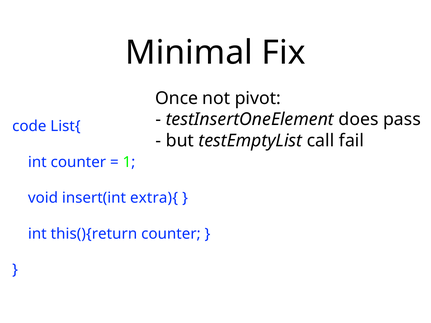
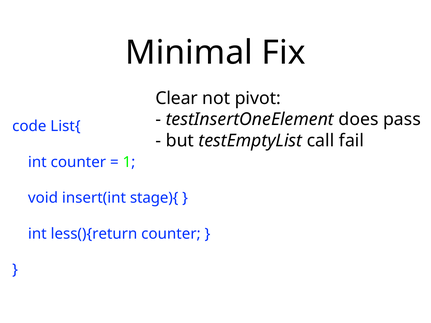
Once: Once -> Clear
extra){: extra){ -> stage){
this(){return: this(){return -> less(){return
